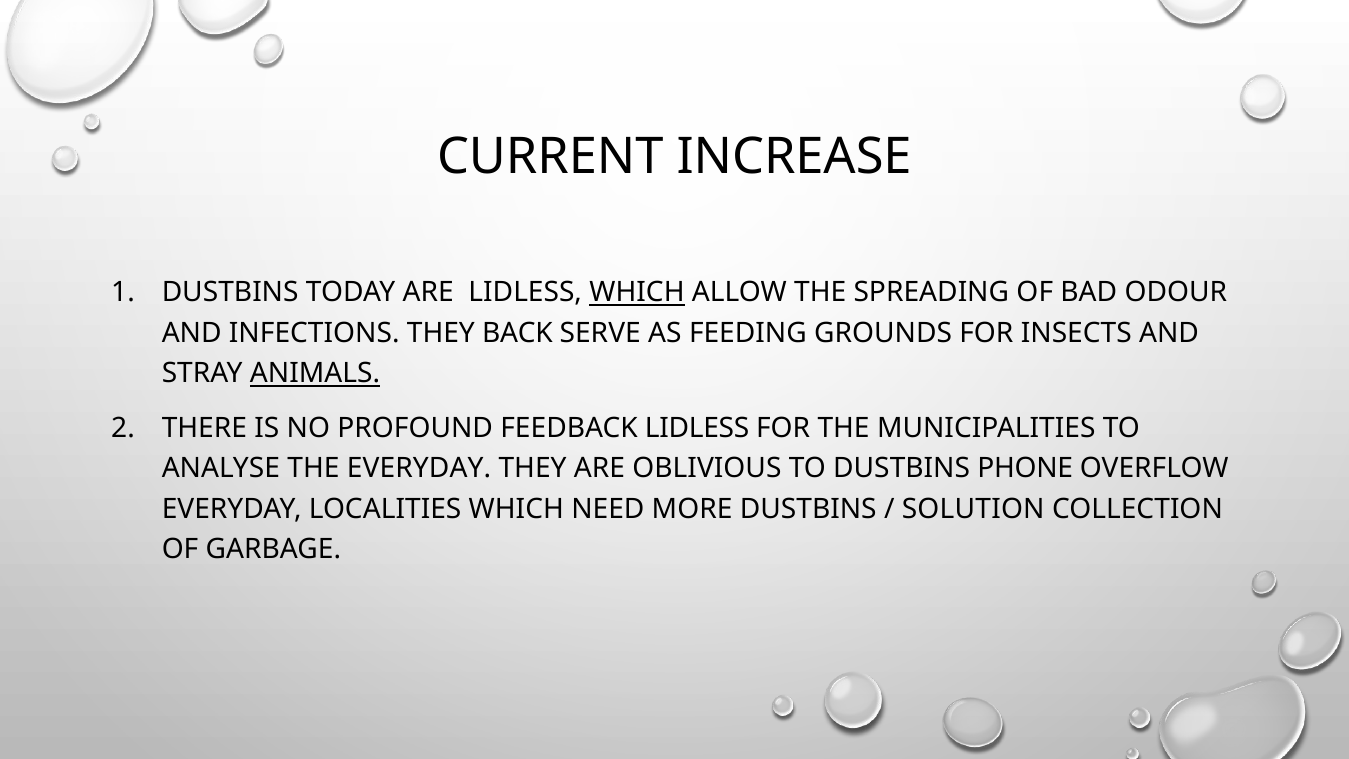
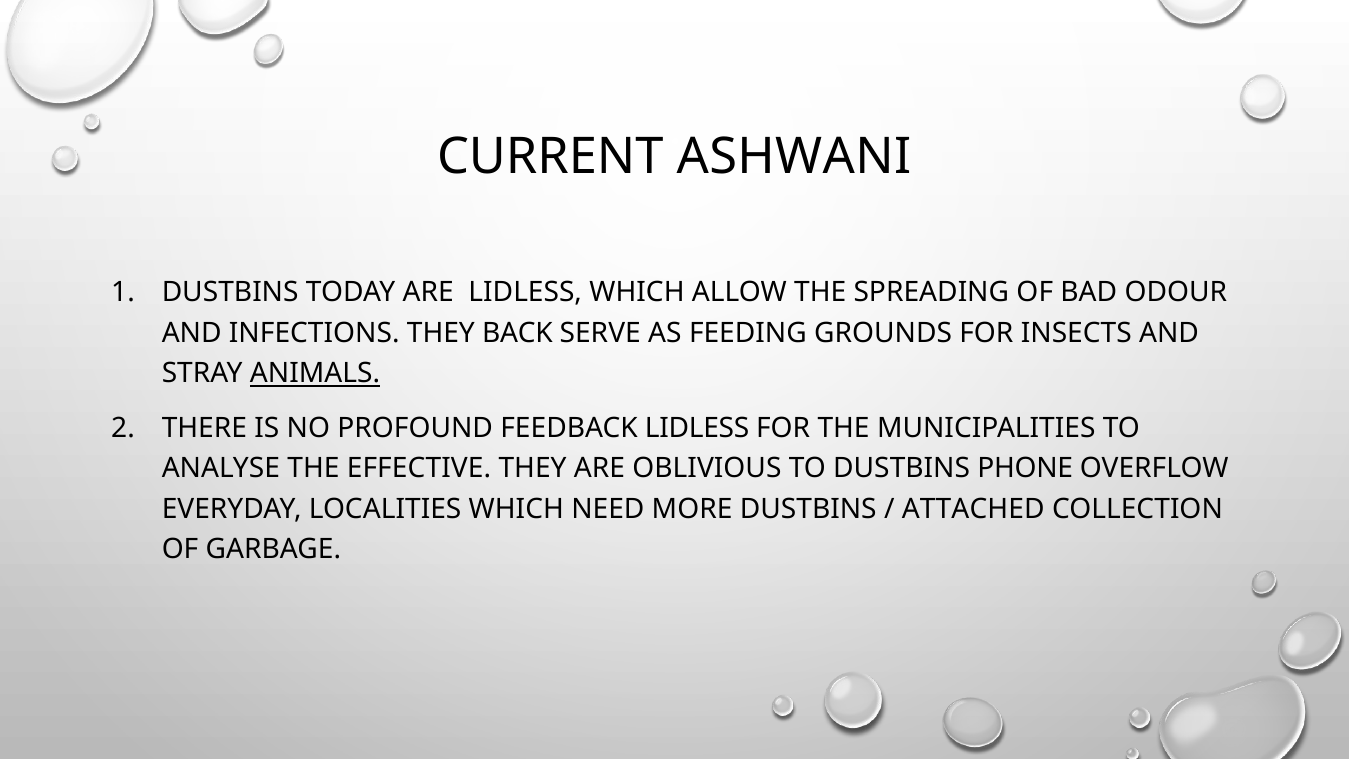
INCREASE: INCREASE -> ASHWANI
WHICH at (637, 293) underline: present -> none
THE EVERYDAY: EVERYDAY -> EFFECTIVE
SOLUTION: SOLUTION -> ATTACHED
